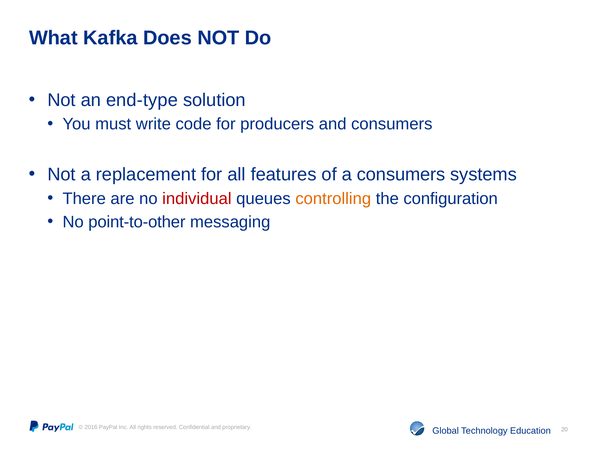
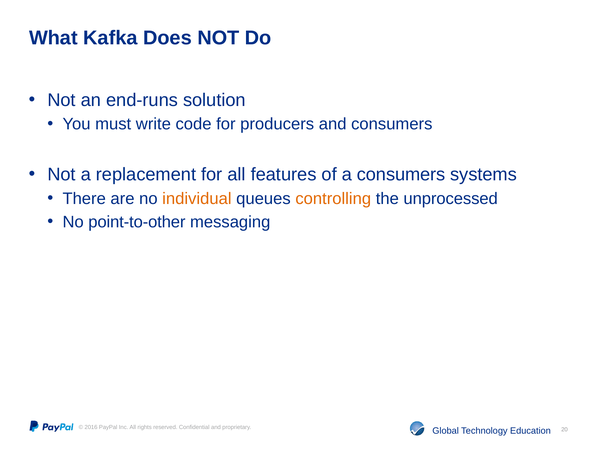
end-type: end-type -> end-runs
individual colour: red -> orange
configuration: configuration -> unprocessed
